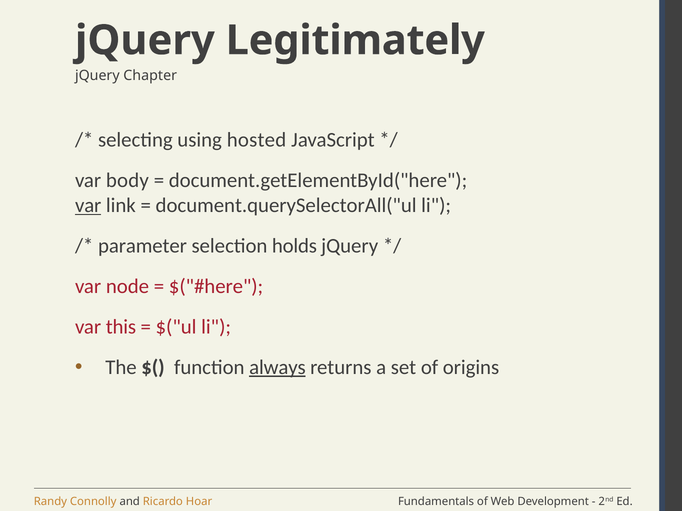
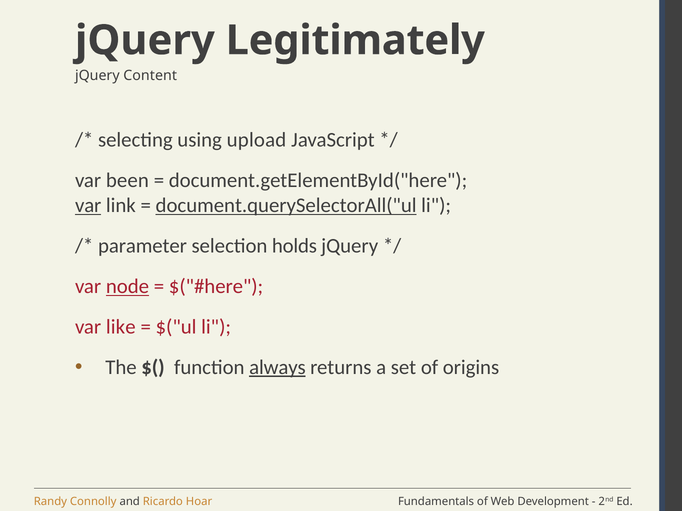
Chapter: Chapter -> Content
hosted: hosted -> upload
body: body -> been
document.querySelectorAll("ul underline: none -> present
node underline: none -> present
this: this -> like
